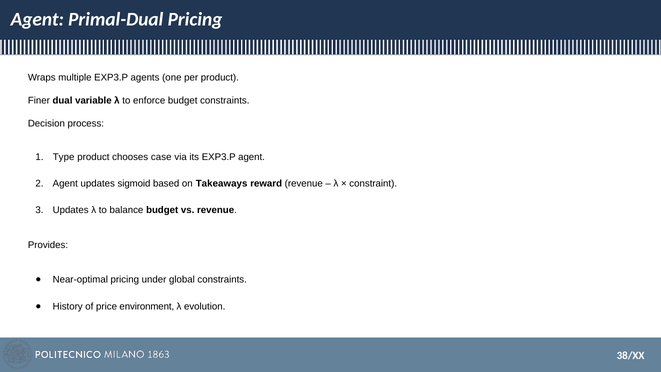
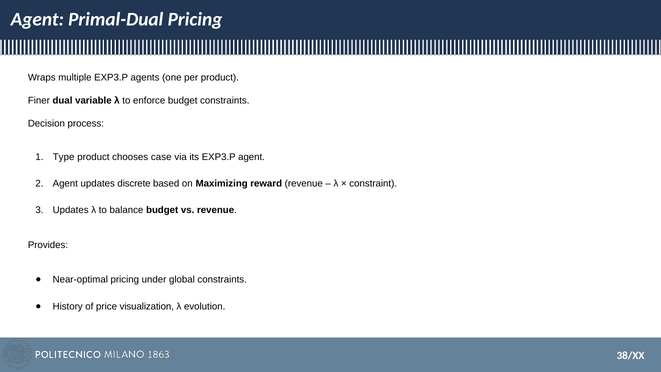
sigmoid: sigmoid -> discrete
Takeaways: Takeaways -> Maximizing
environment: environment -> visualization
